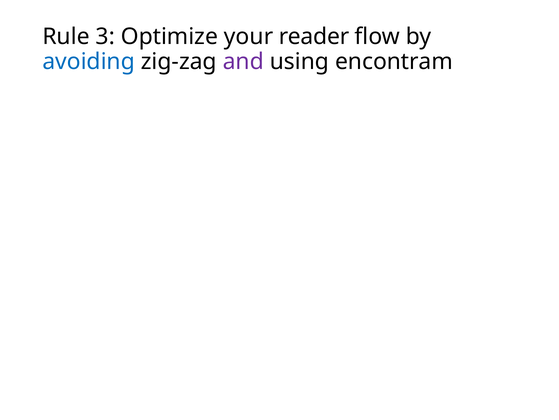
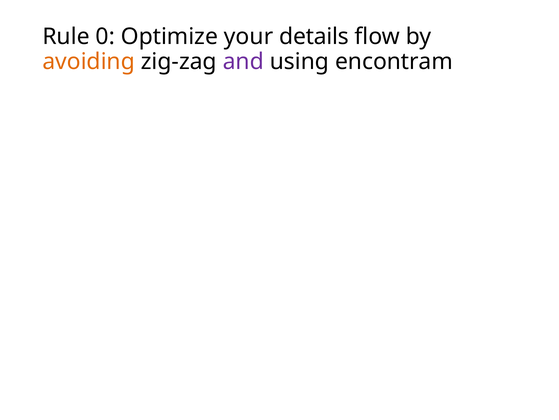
3: 3 -> 0
reader: reader -> details
avoiding colour: blue -> orange
